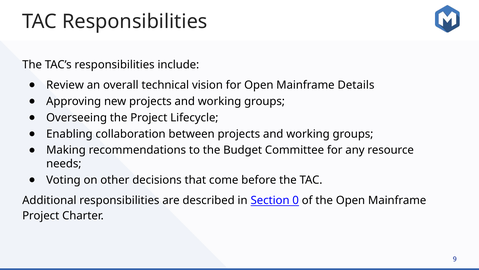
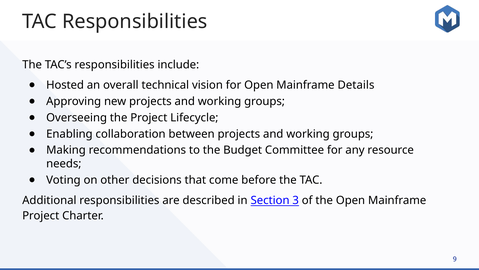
Review: Review -> Hosted
0: 0 -> 3
